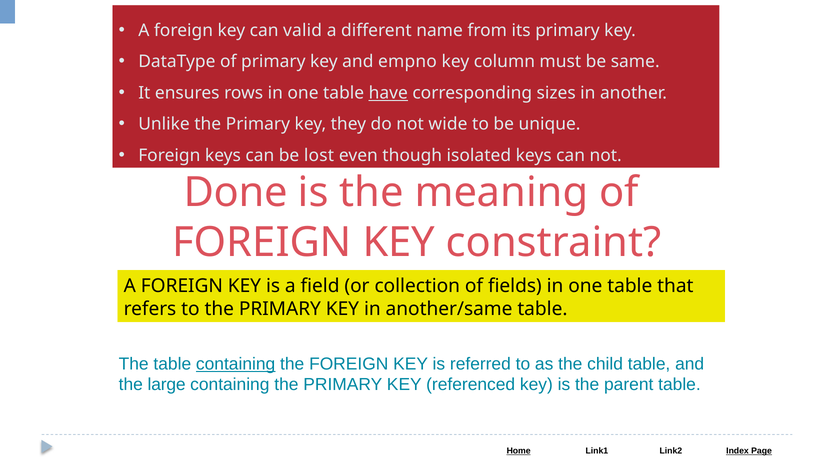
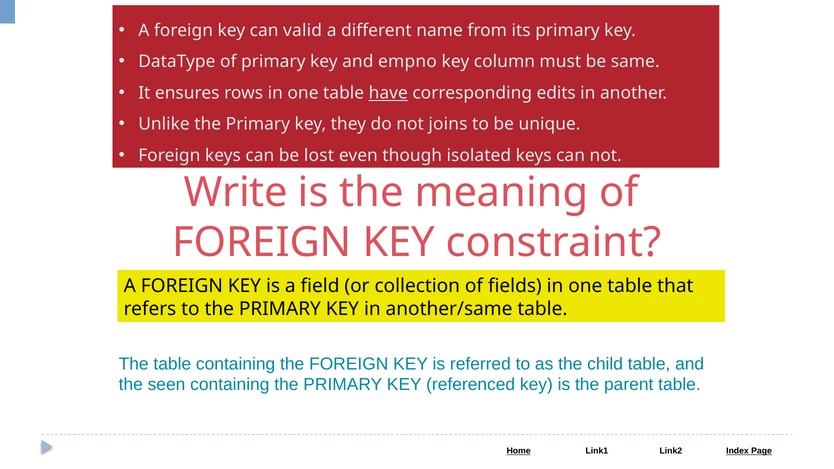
sizes: sizes -> edits
wide: wide -> joins
Done: Done -> Write
containing at (236, 364) underline: present -> none
large: large -> seen
